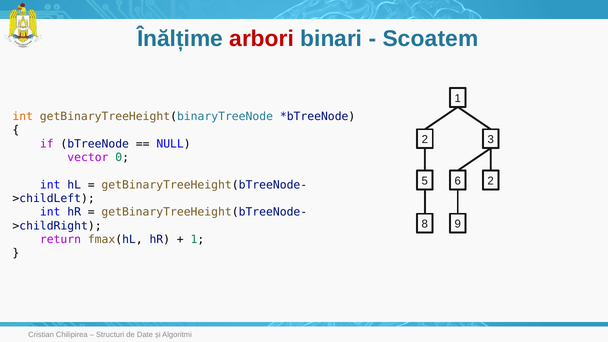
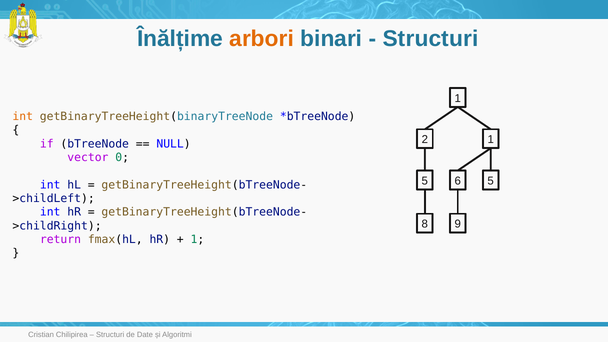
arbori colour: red -> orange
Scoatem at (431, 39): Scoatem -> Structuri
2 3: 3 -> 1
6 2: 2 -> 5
